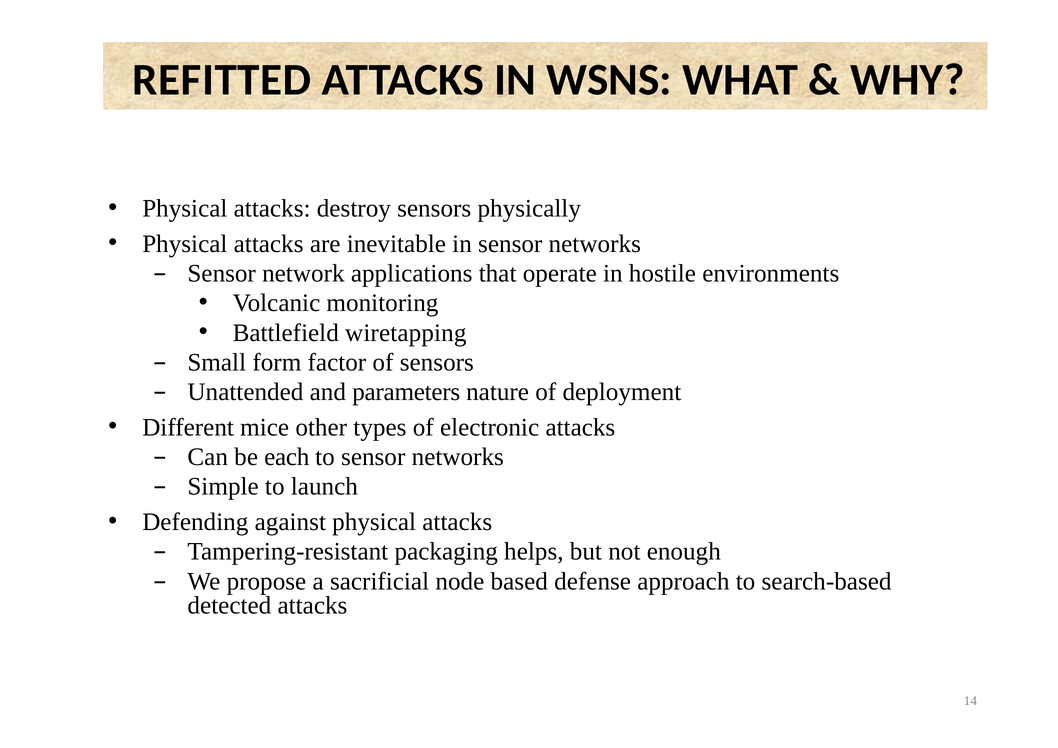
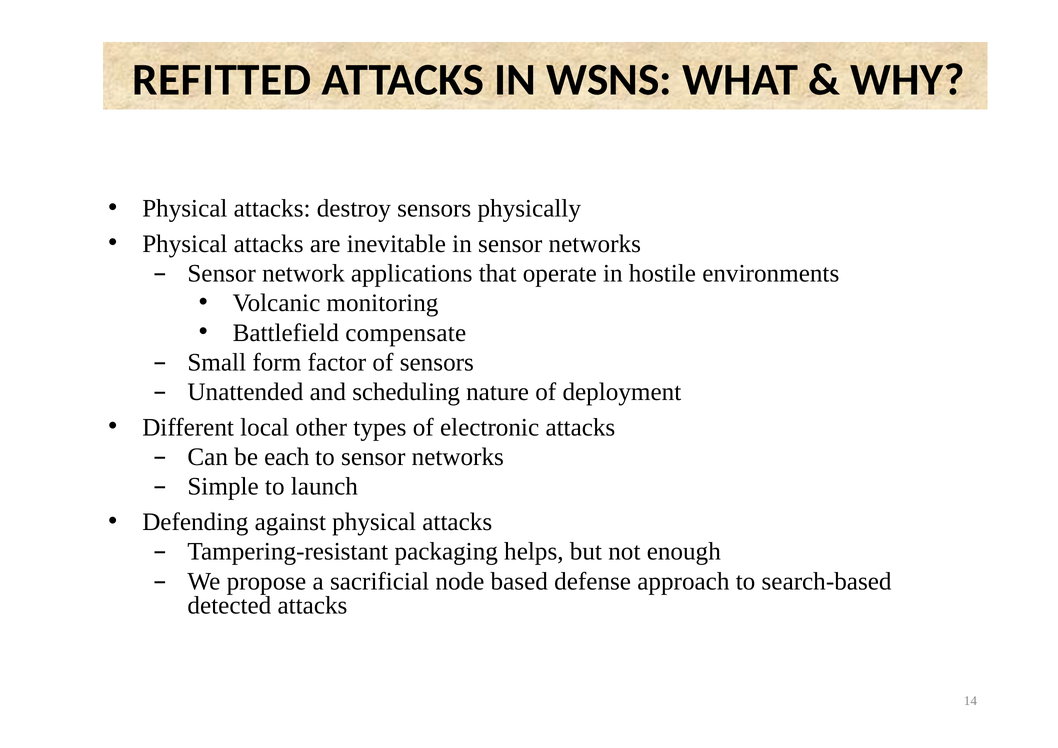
wiretapping: wiretapping -> compensate
parameters: parameters -> scheduling
mice: mice -> local
